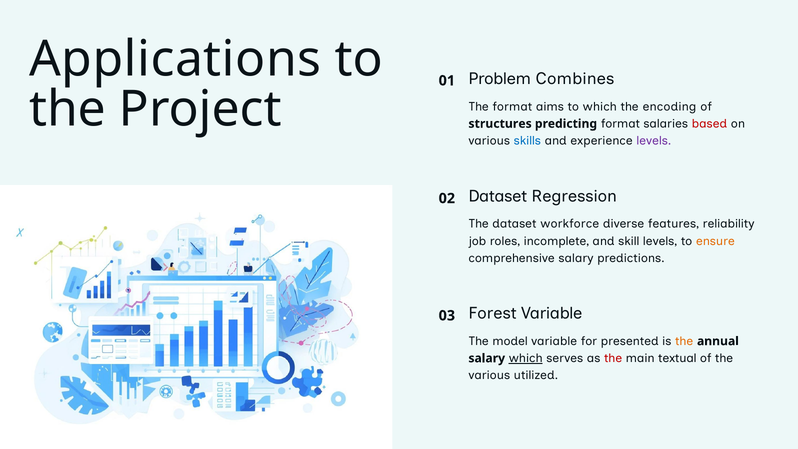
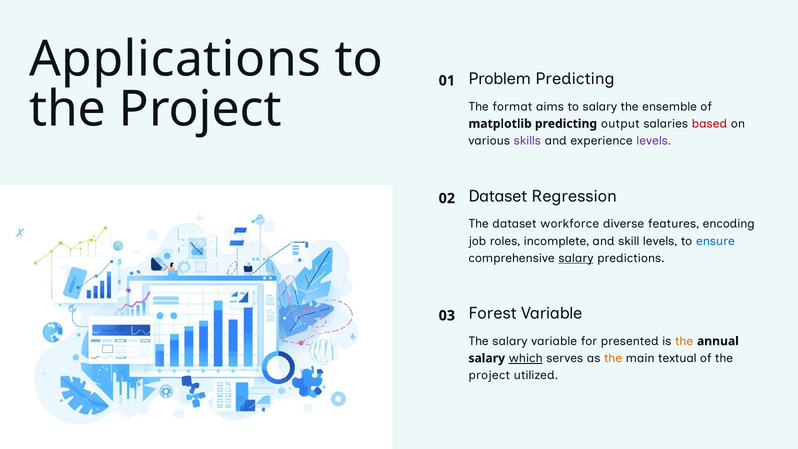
Problem Combines: Combines -> Predicting
to which: which -> salary
encoding: encoding -> ensemble
structures: structures -> matplotlib
predicting format: format -> output
skills colour: blue -> purple
reliability: reliability -> encoding
ensure colour: orange -> blue
salary at (576, 258) underline: none -> present
The model: model -> salary
the at (613, 358) colour: red -> orange
various at (489, 375): various -> project
